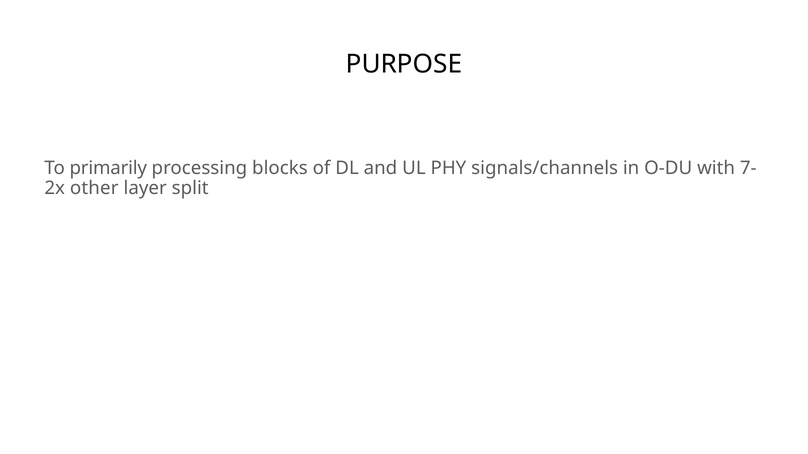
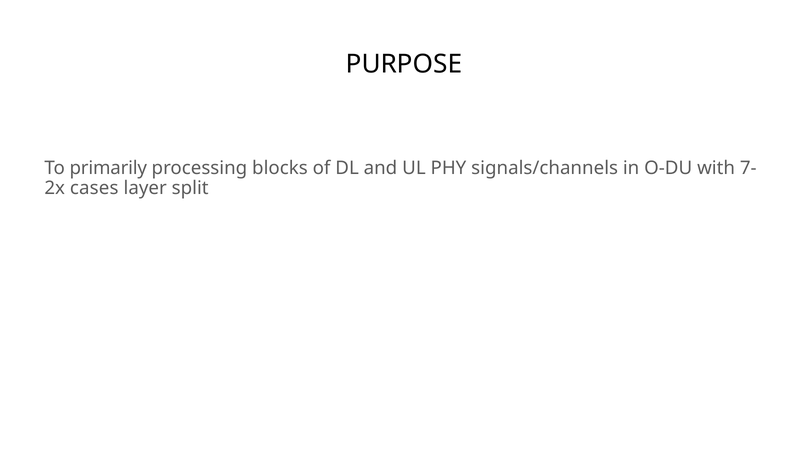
other: other -> cases
